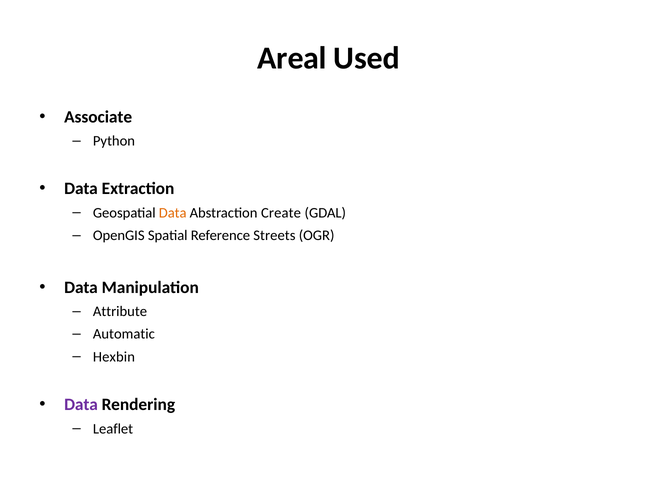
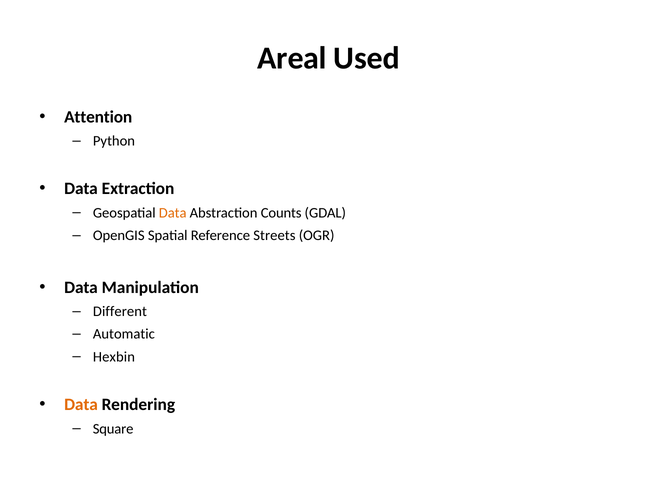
Associate: Associate -> Attention
Create: Create -> Counts
Attribute: Attribute -> Different
Data at (81, 405) colour: purple -> orange
Leaflet: Leaflet -> Square
